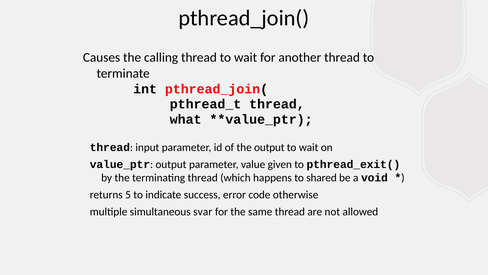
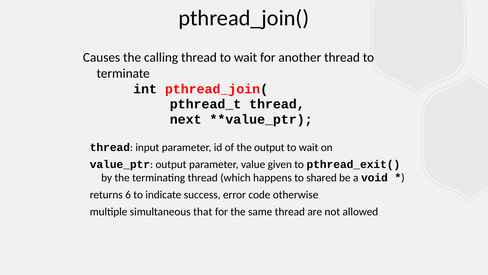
what: what -> next
5: 5 -> 6
svar: svar -> that
